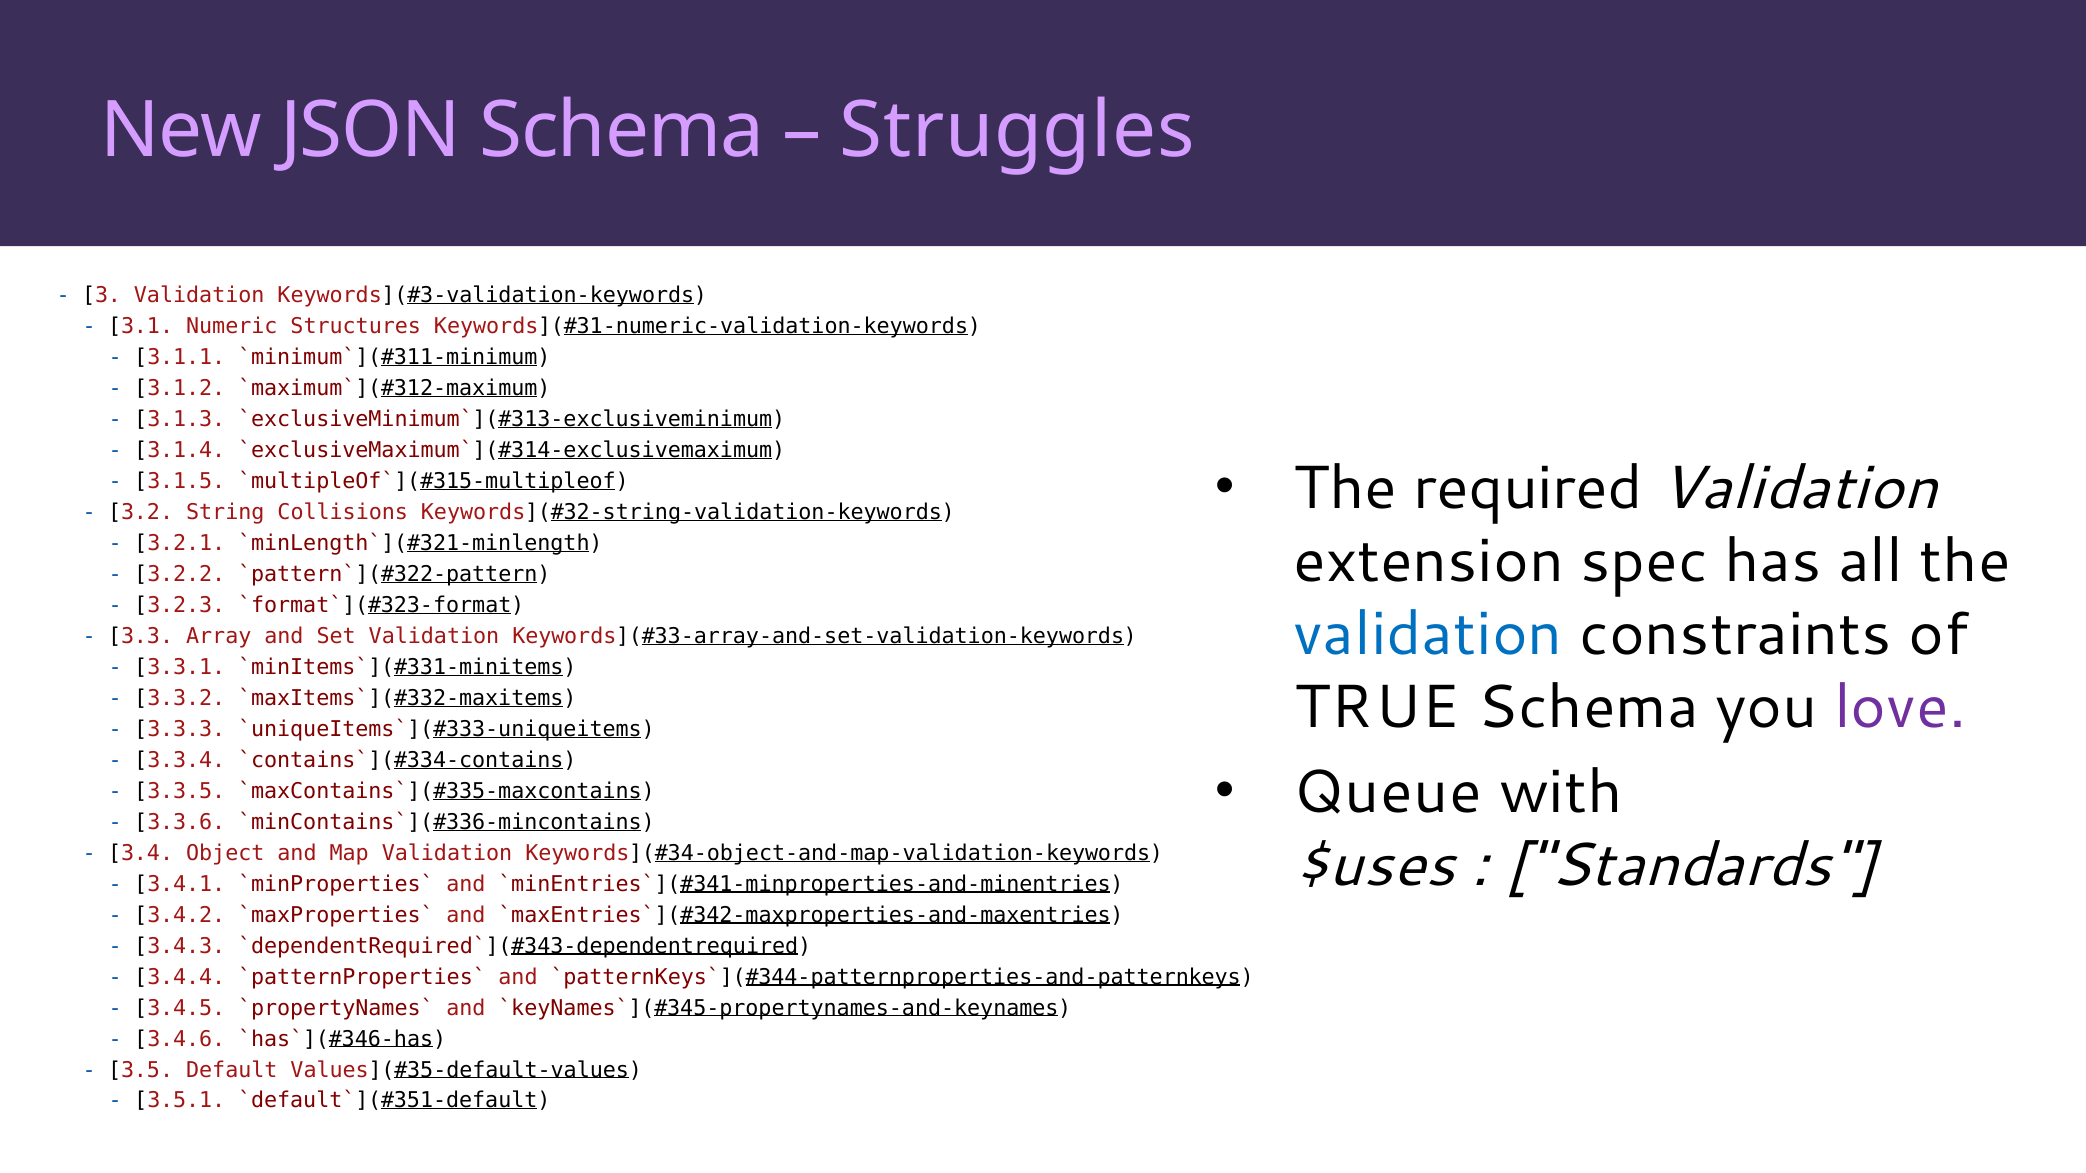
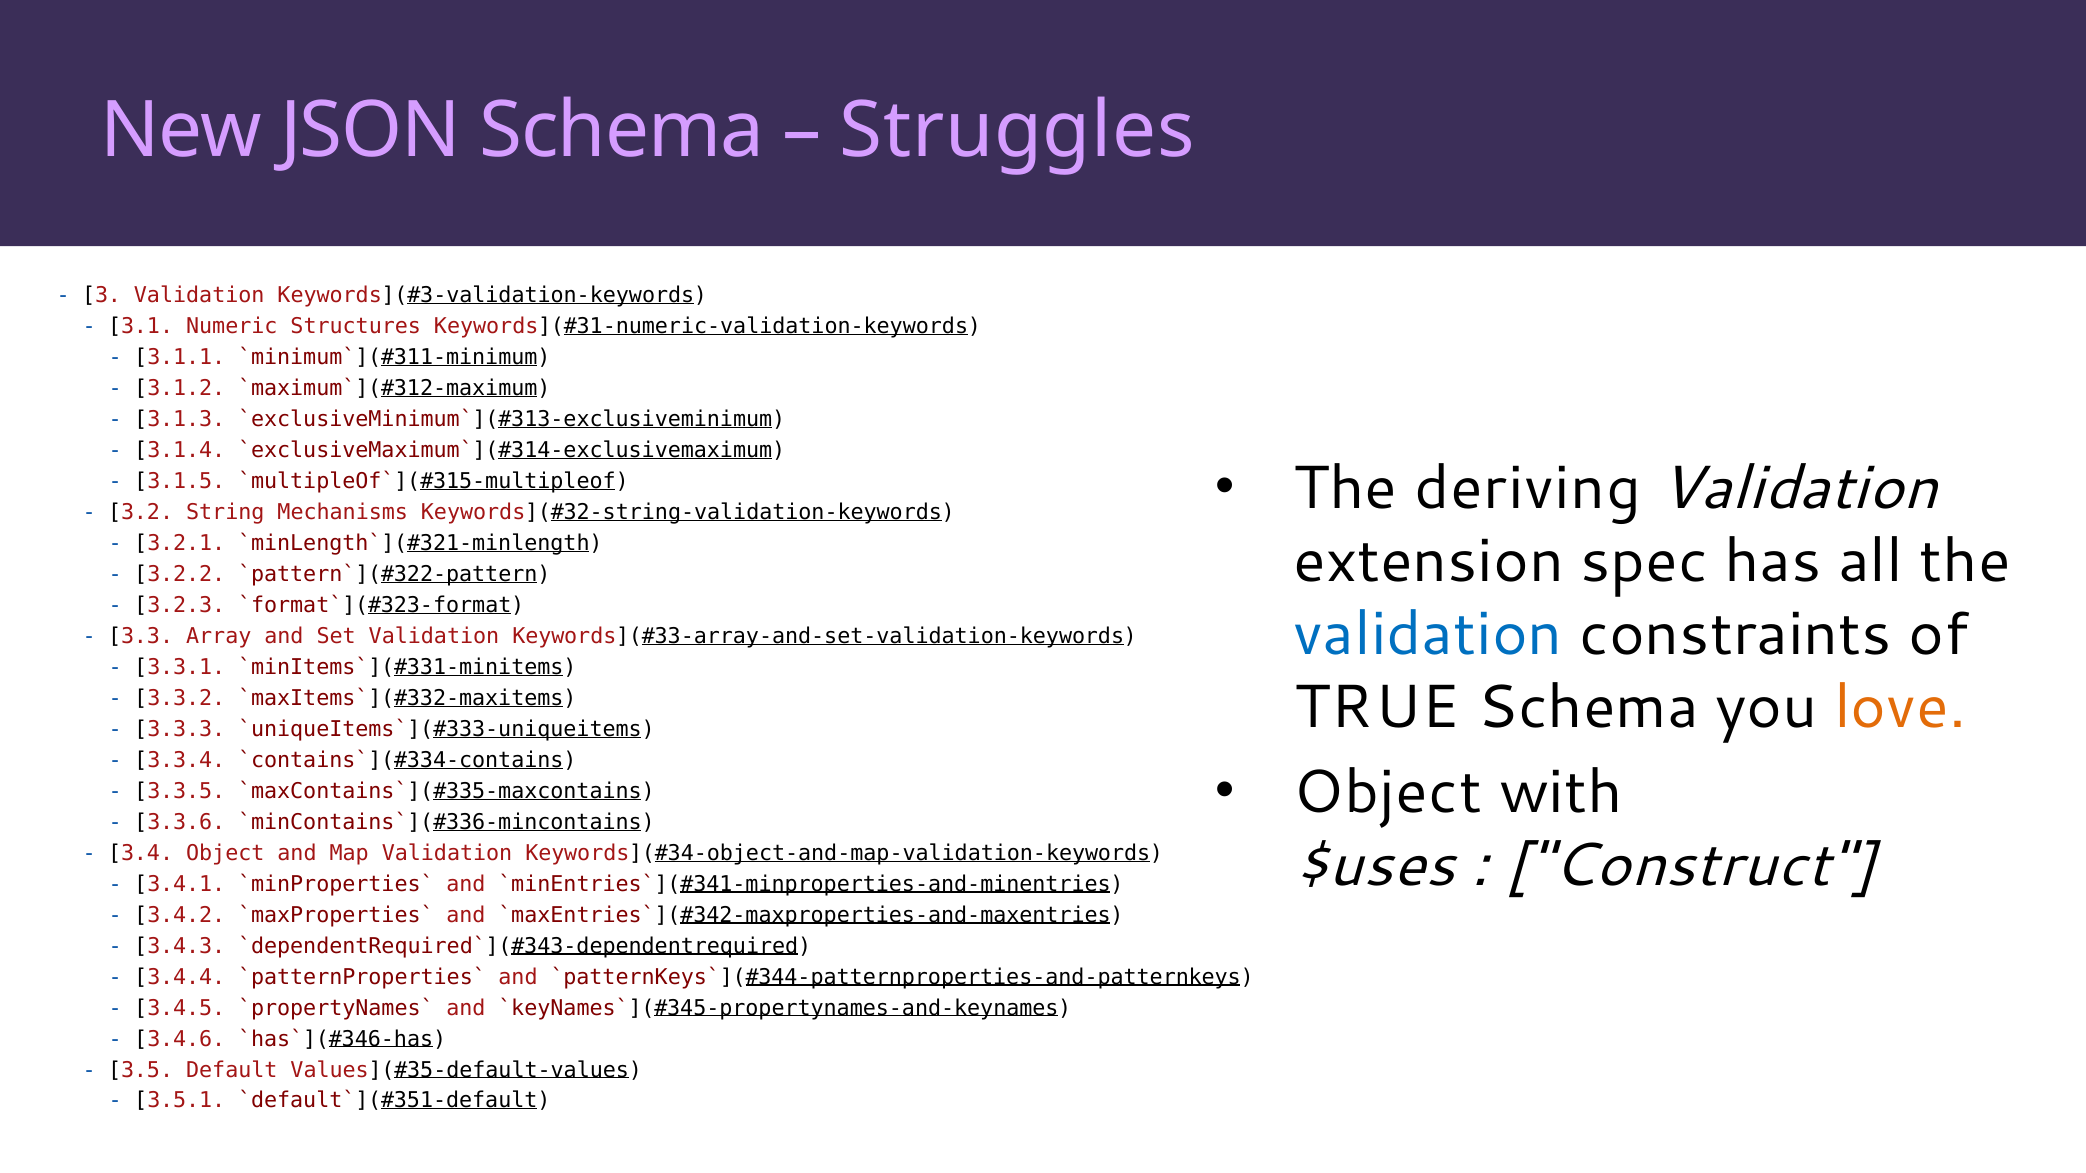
required: required -> deriving
Collisions: Collisions -> Mechanisms
love colour: purple -> orange
Queue at (1388, 793): Queue -> Object
Standards: Standards -> Construct
